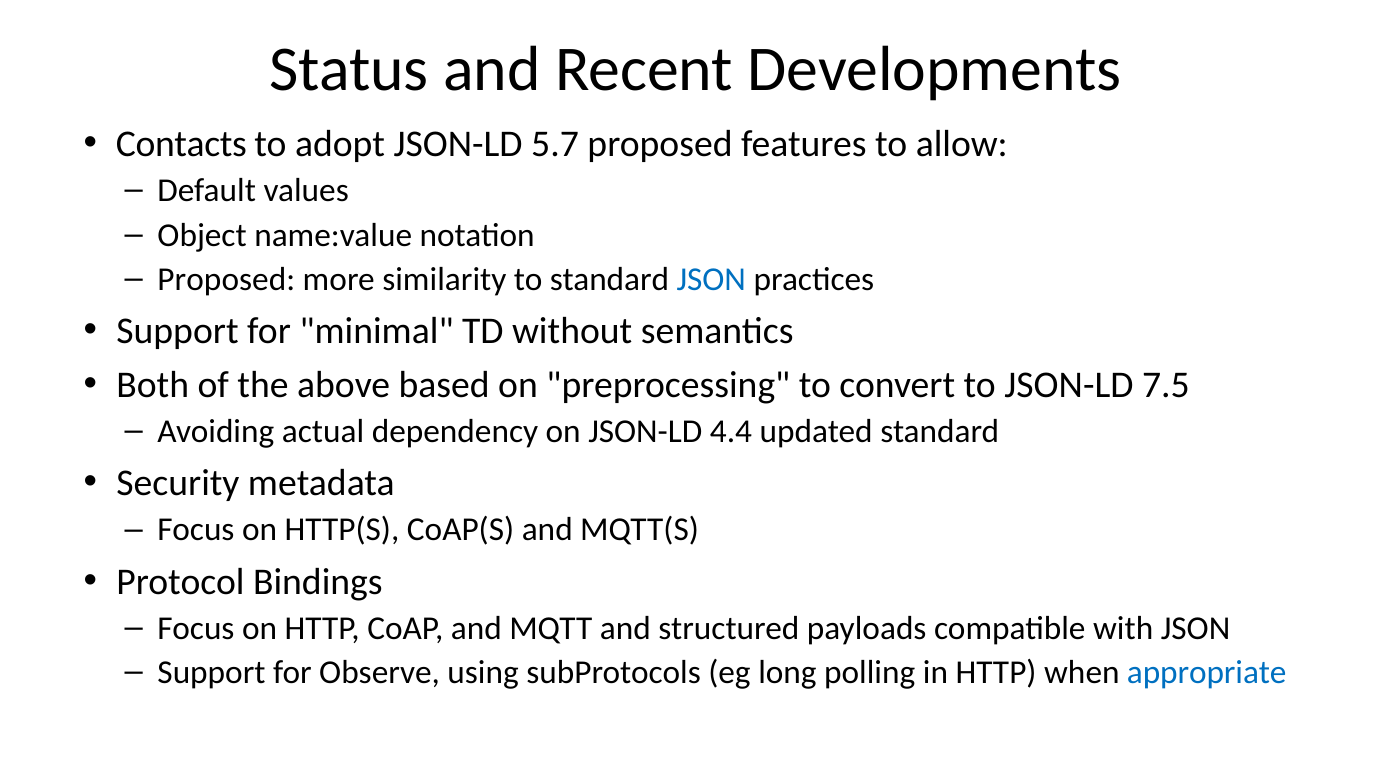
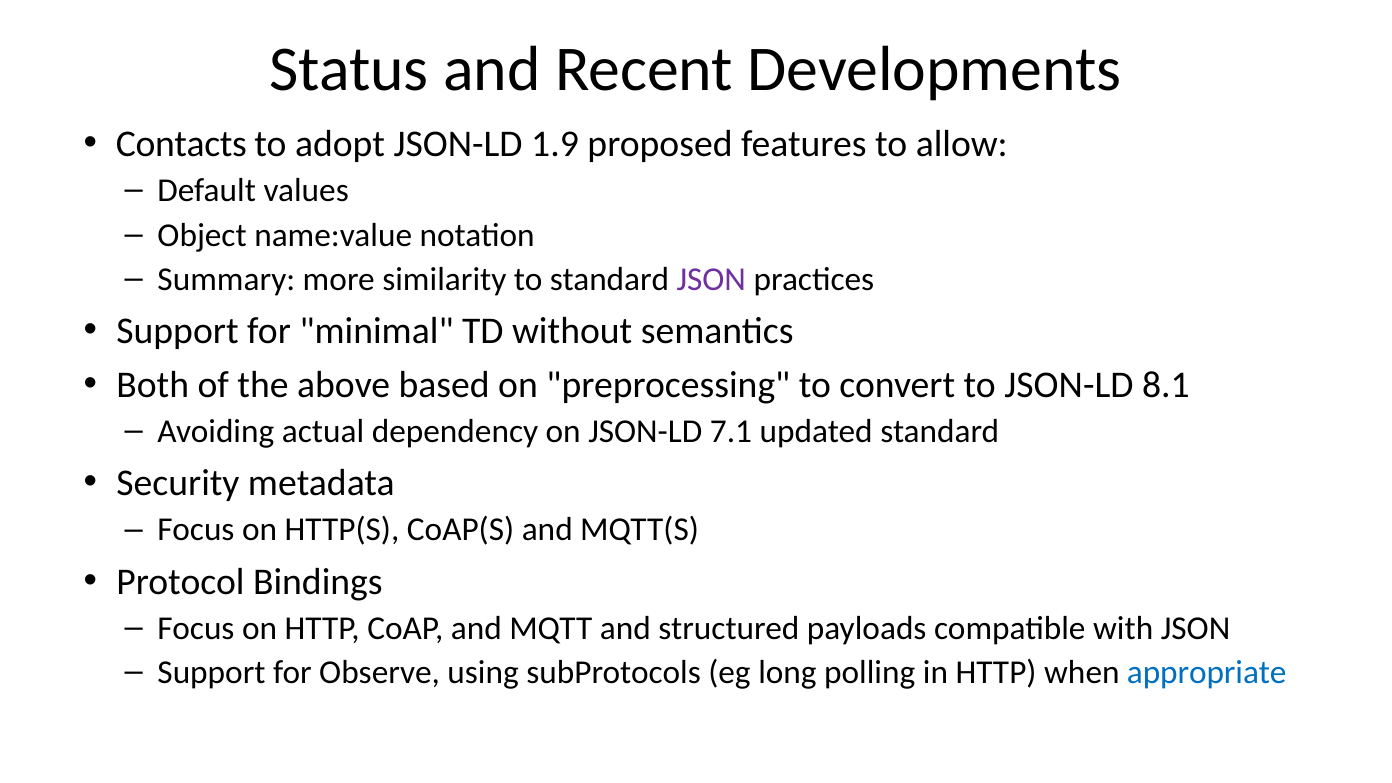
5.7: 5.7 -> 1.9
Proposed at (226, 279): Proposed -> Summary
JSON at (711, 279) colour: blue -> purple
7.5: 7.5 -> 8.1
4.4: 4.4 -> 7.1
